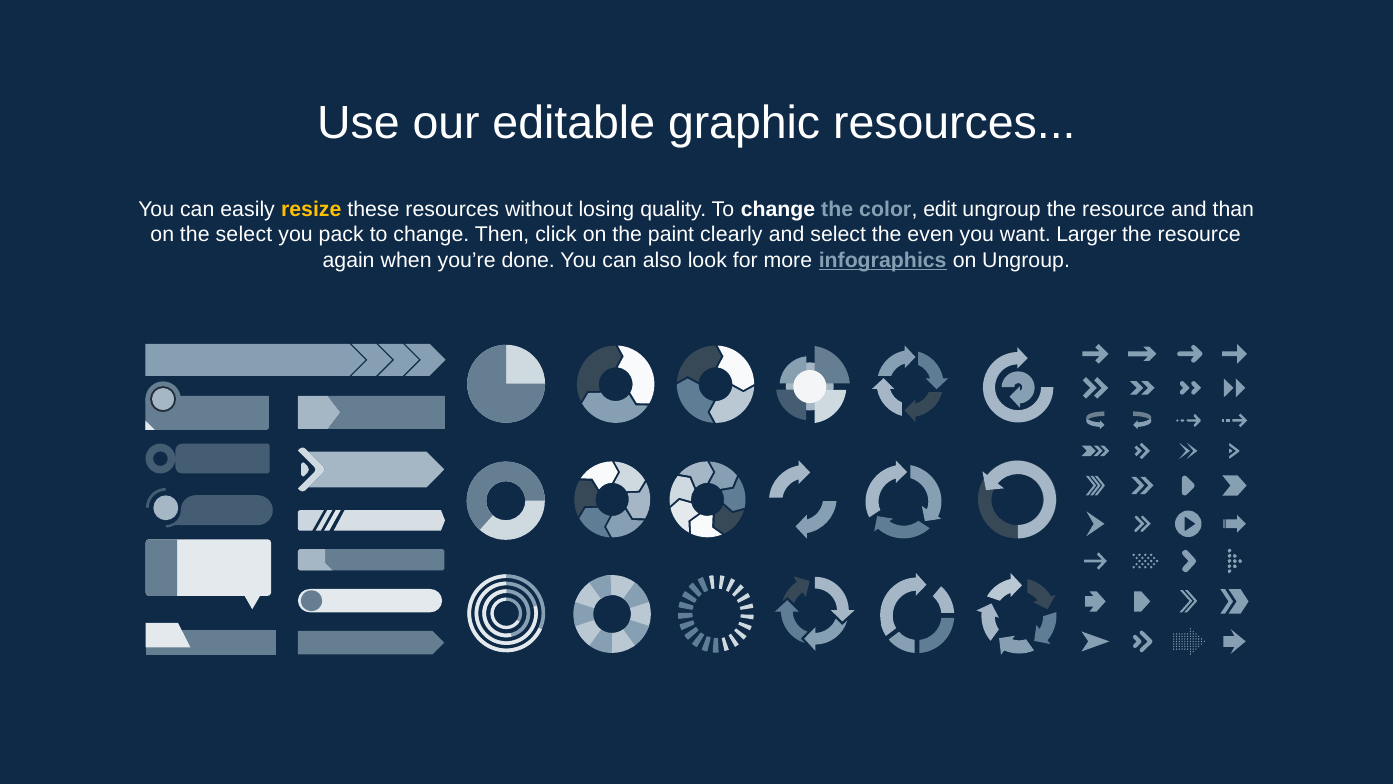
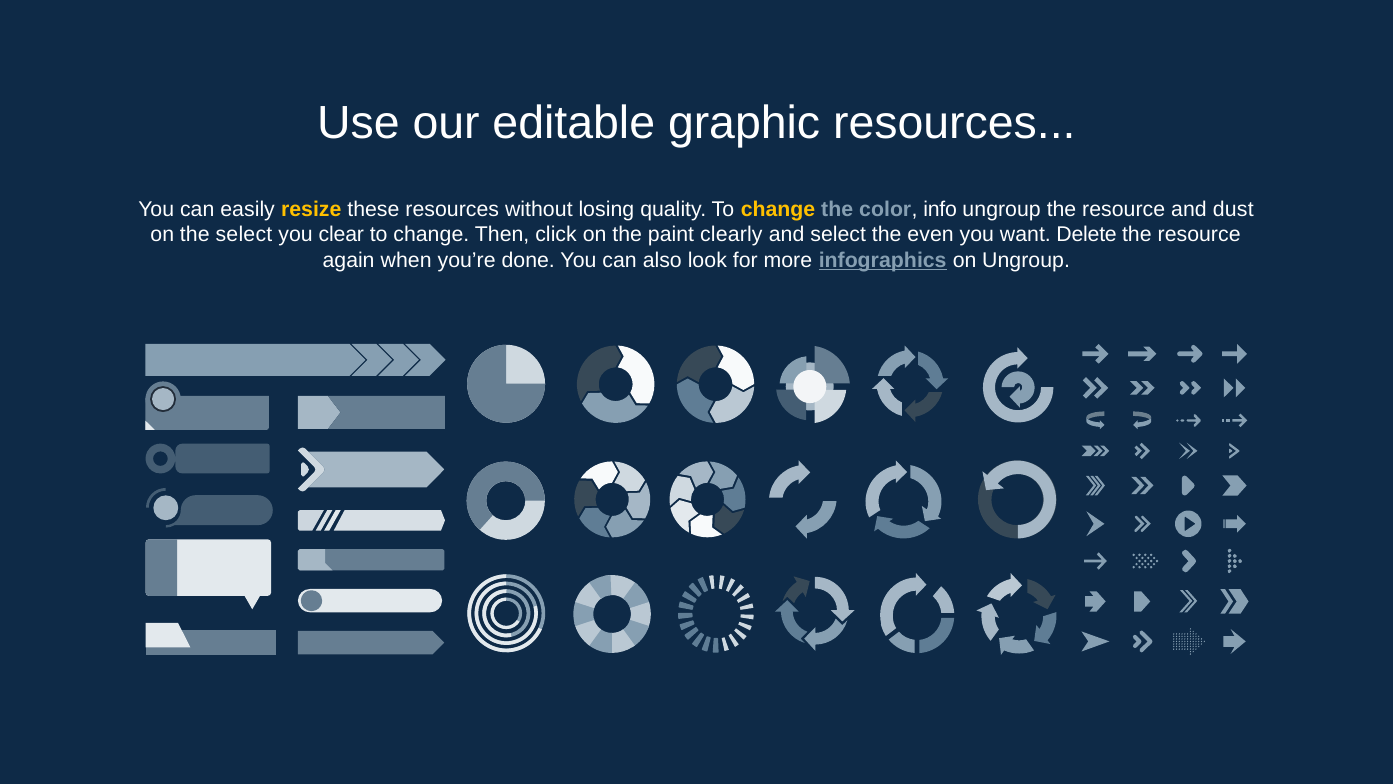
change at (778, 209) colour: white -> yellow
edit: edit -> info
than: than -> dust
pack: pack -> clear
Larger: Larger -> Delete
